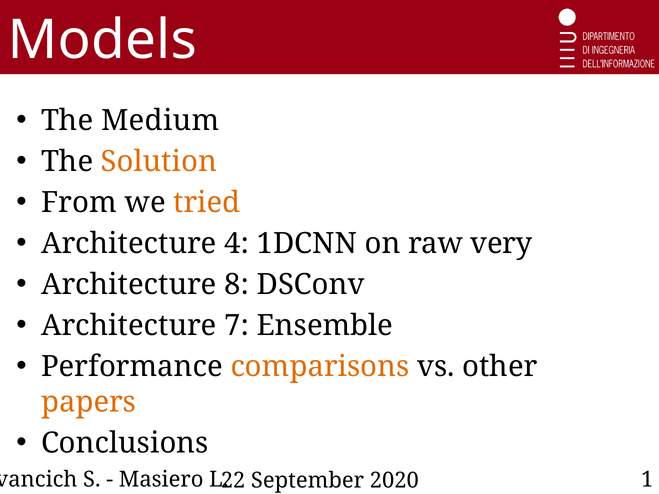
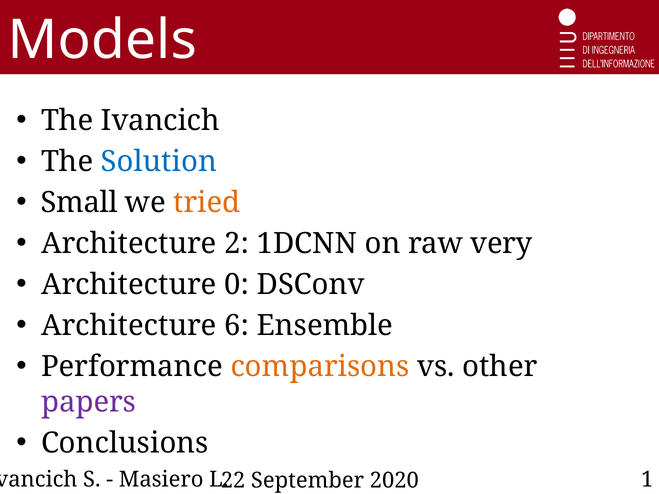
The Medium: Medium -> Ivancich
Solution colour: orange -> blue
From: From -> Small
4: 4 -> 2
8: 8 -> 0
7: 7 -> 6
papers colour: orange -> purple
